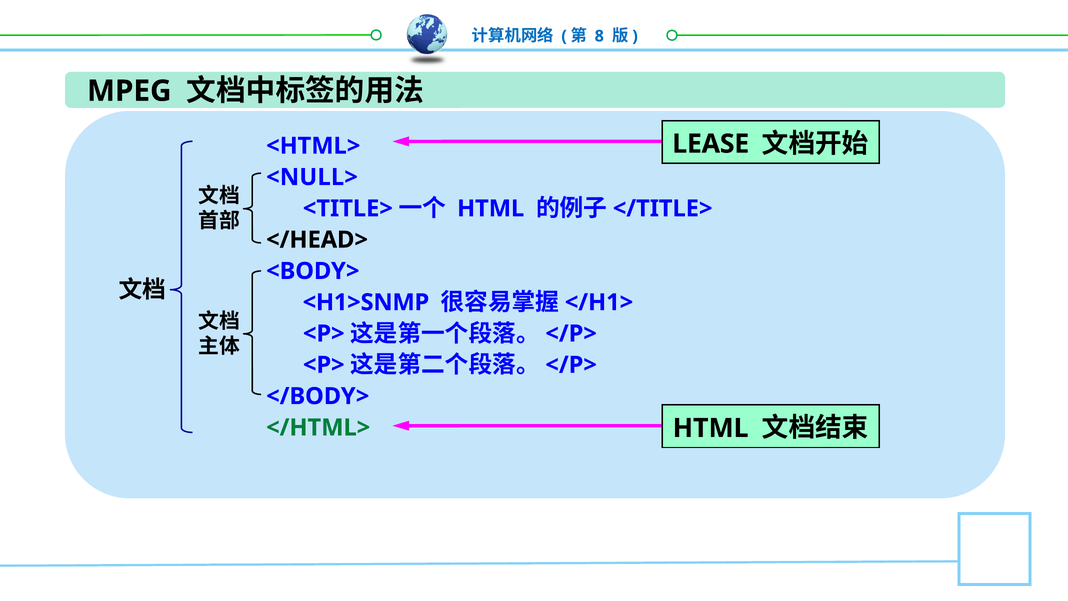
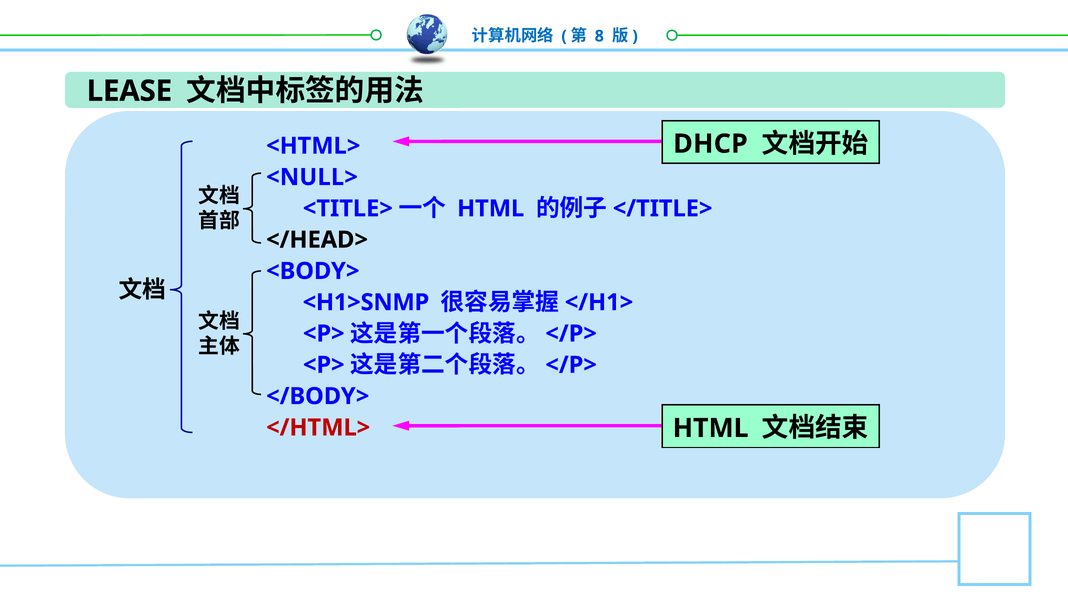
MPEG: MPEG -> LEASE
LEASE: LEASE -> DHCP
</HTML> colour: green -> red
